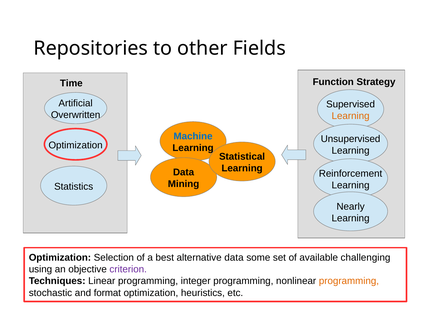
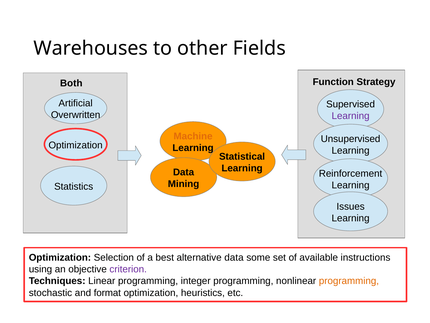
Repositories: Repositories -> Warehouses
Time: Time -> Both
Learning at (351, 116) colour: orange -> purple
Machine colour: blue -> orange
Nearly: Nearly -> Issues
challenging: challenging -> instructions
